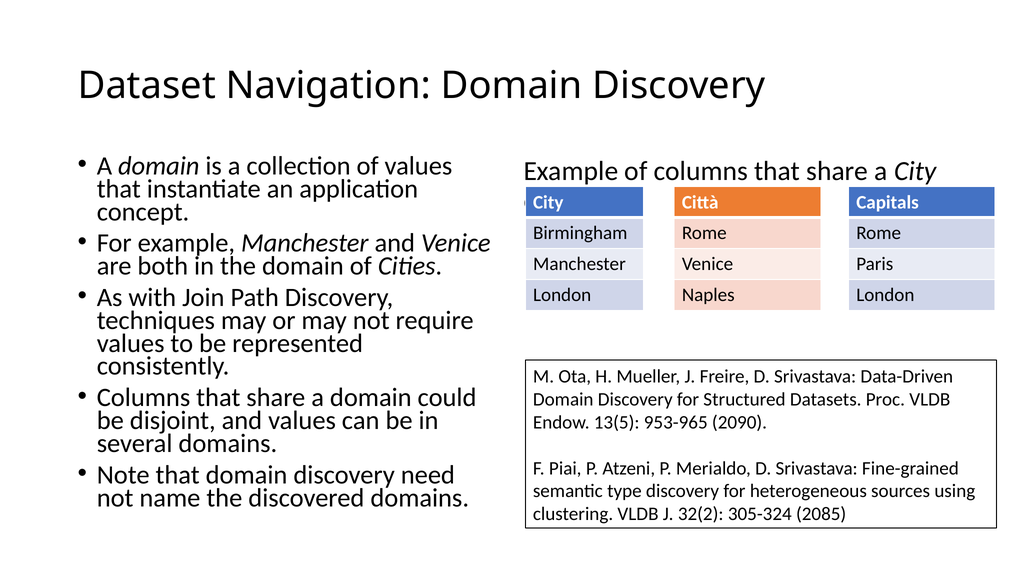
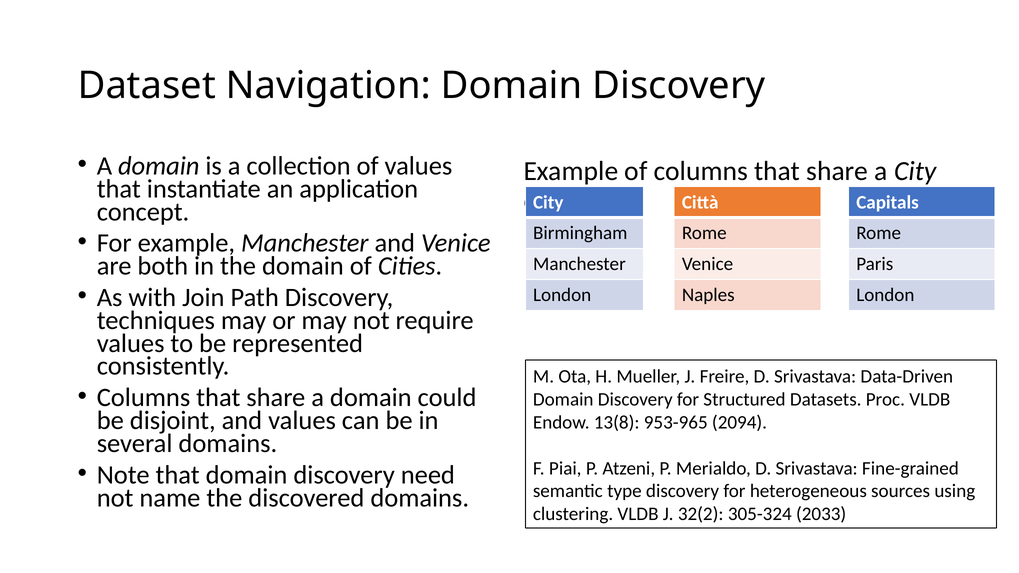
13(5: 13(5 -> 13(8
2090: 2090 -> 2094
2085: 2085 -> 2033
